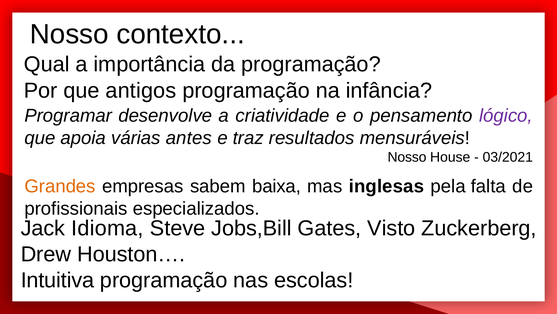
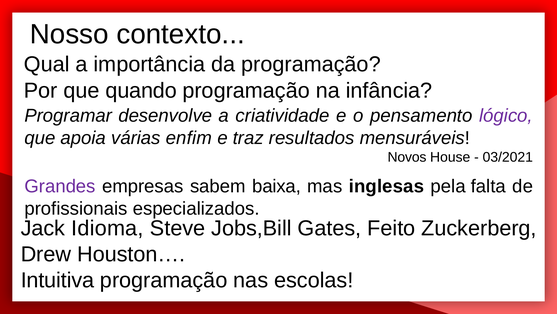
antigos: antigos -> quando
antes: antes -> enfim
Nosso at (407, 157): Nosso -> Novos
Grandes colour: orange -> purple
Visto: Visto -> Feito
